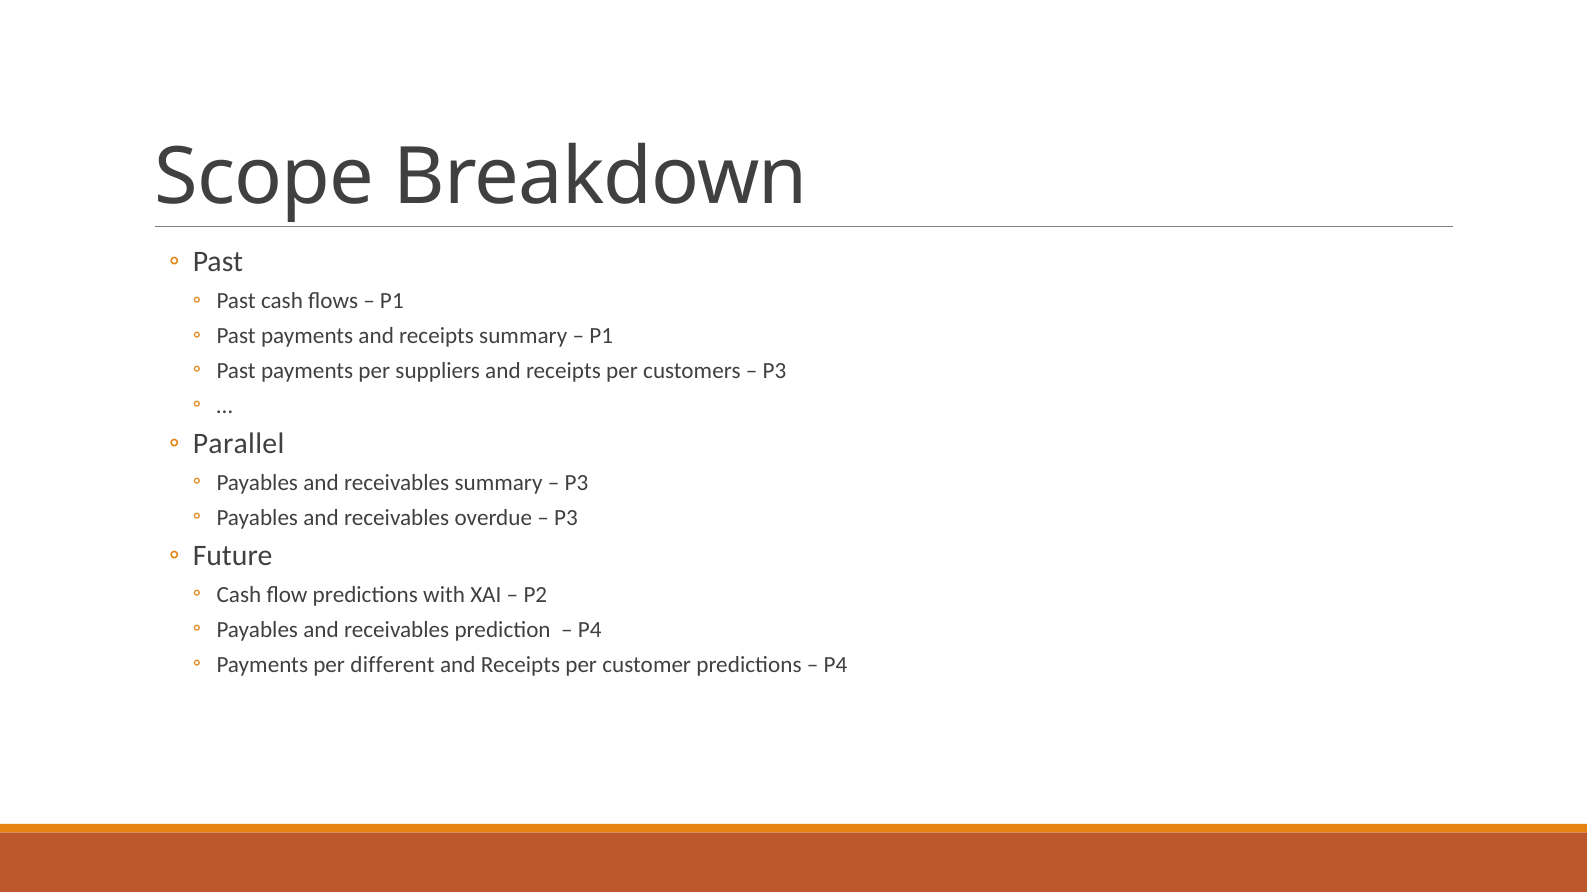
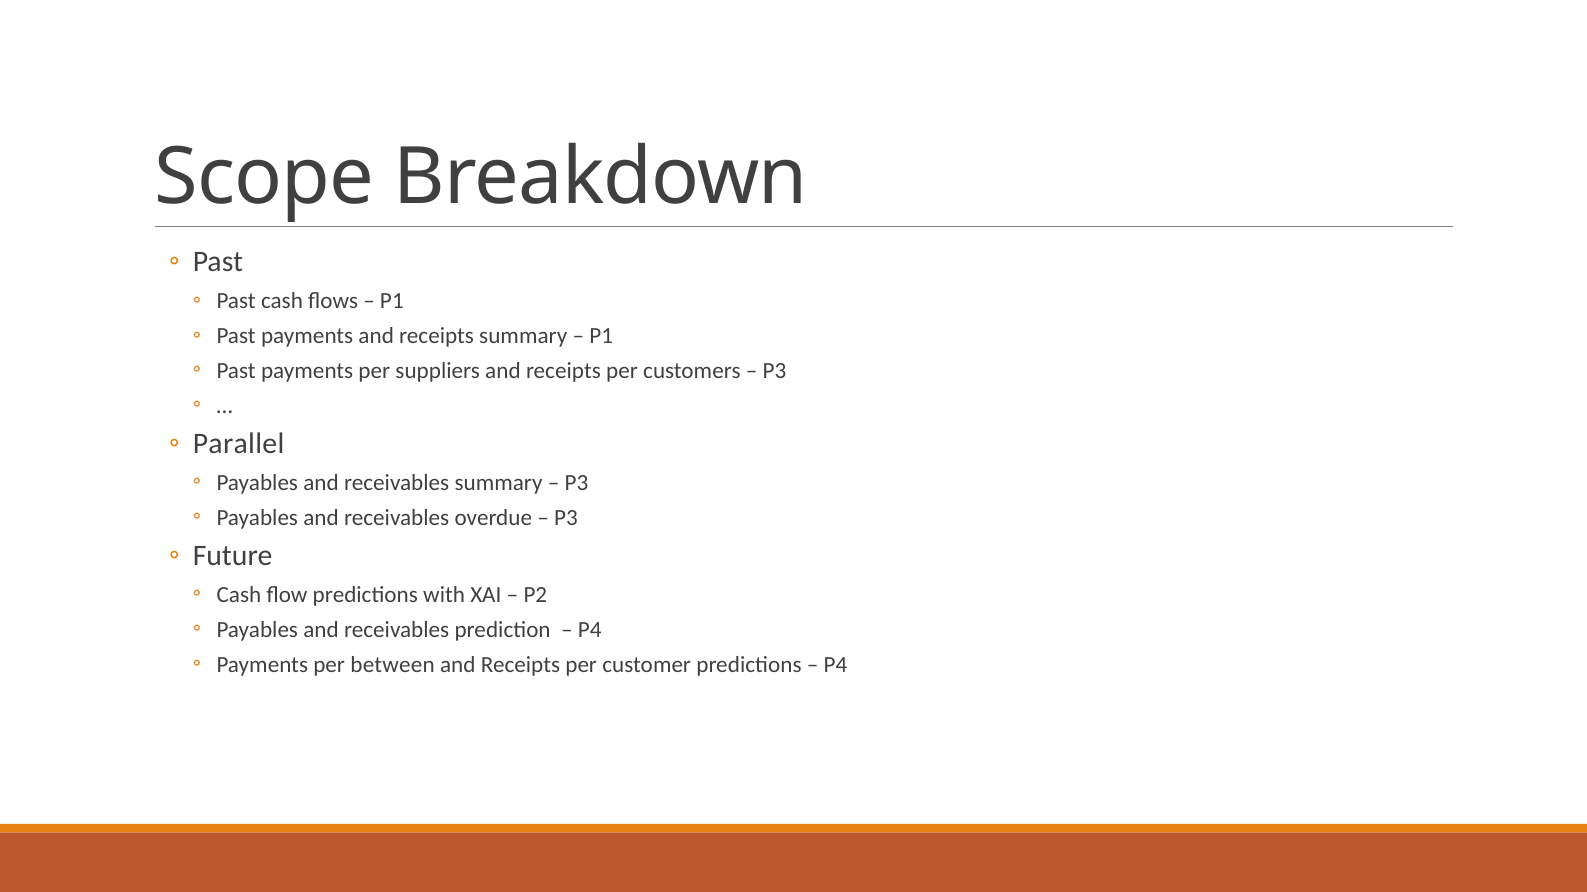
different: different -> between
